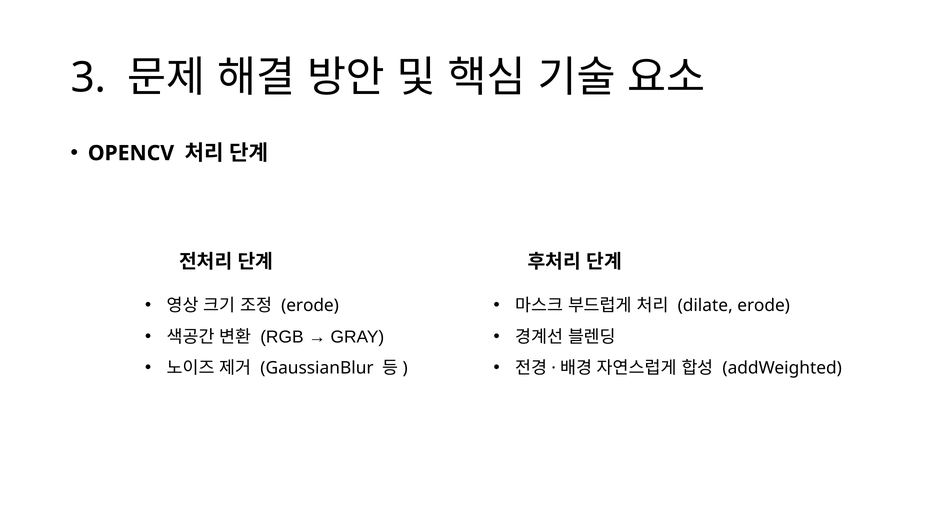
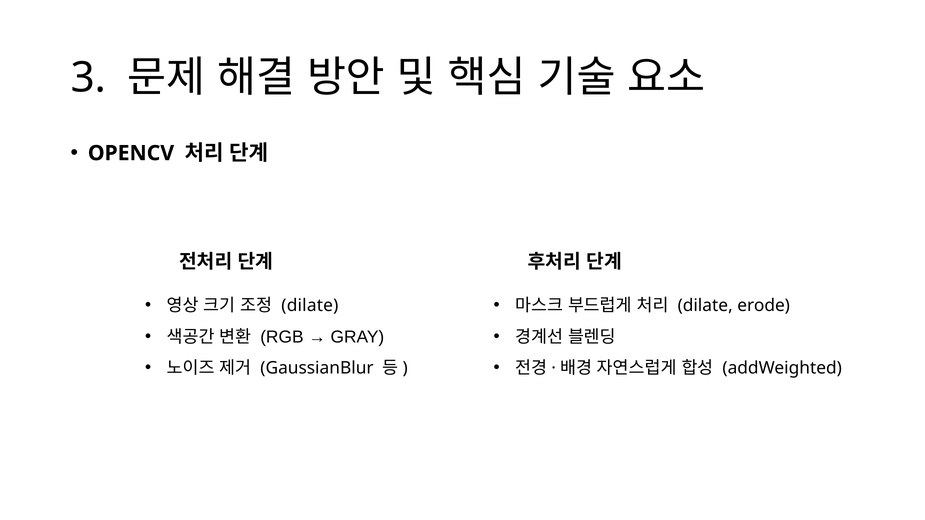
erode at (310, 306): erode -> dilate
